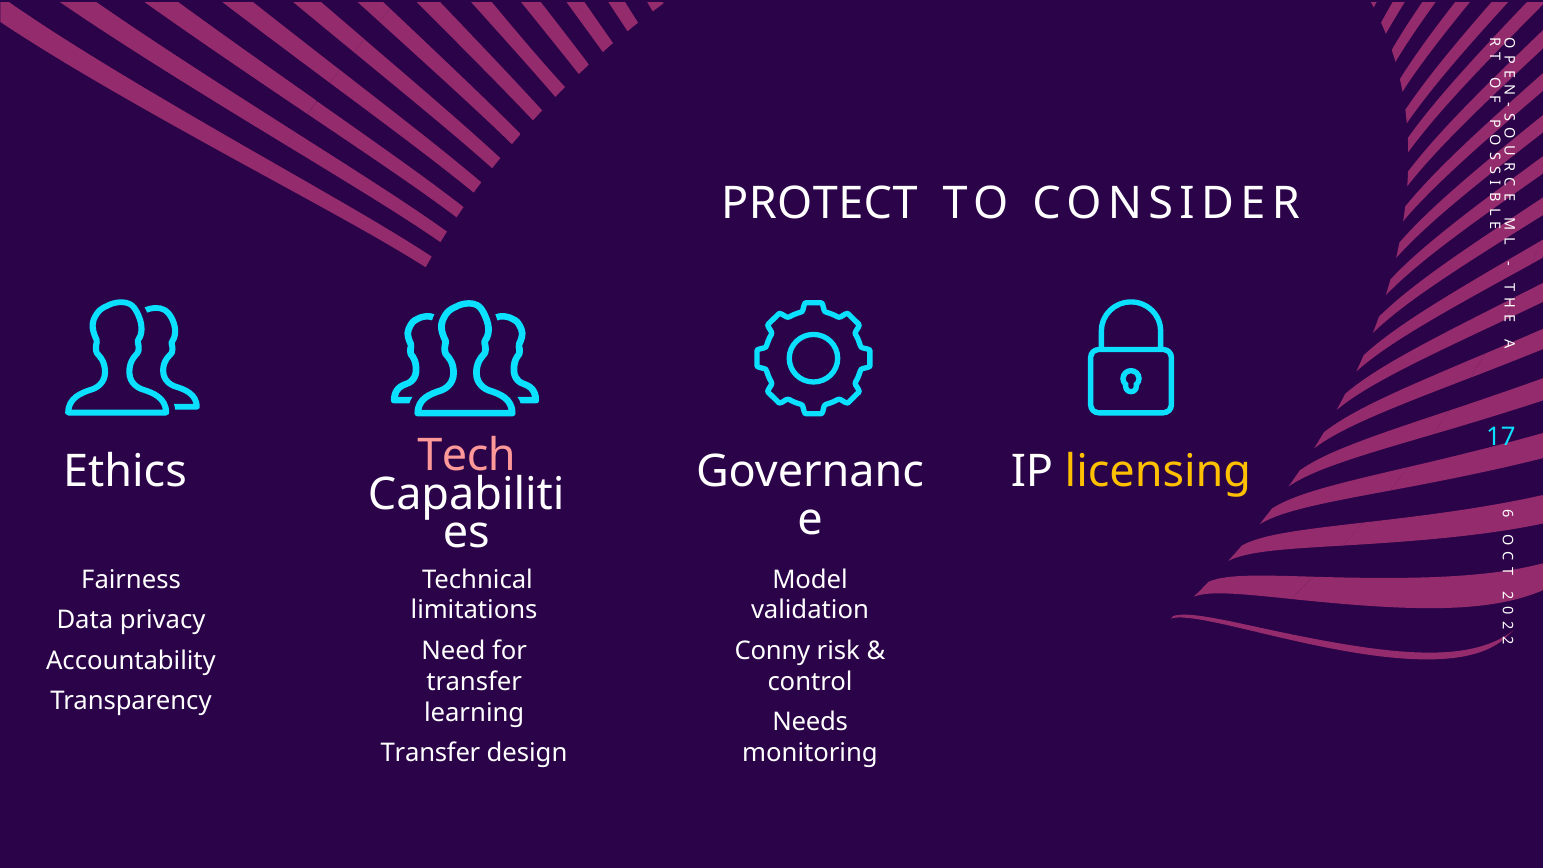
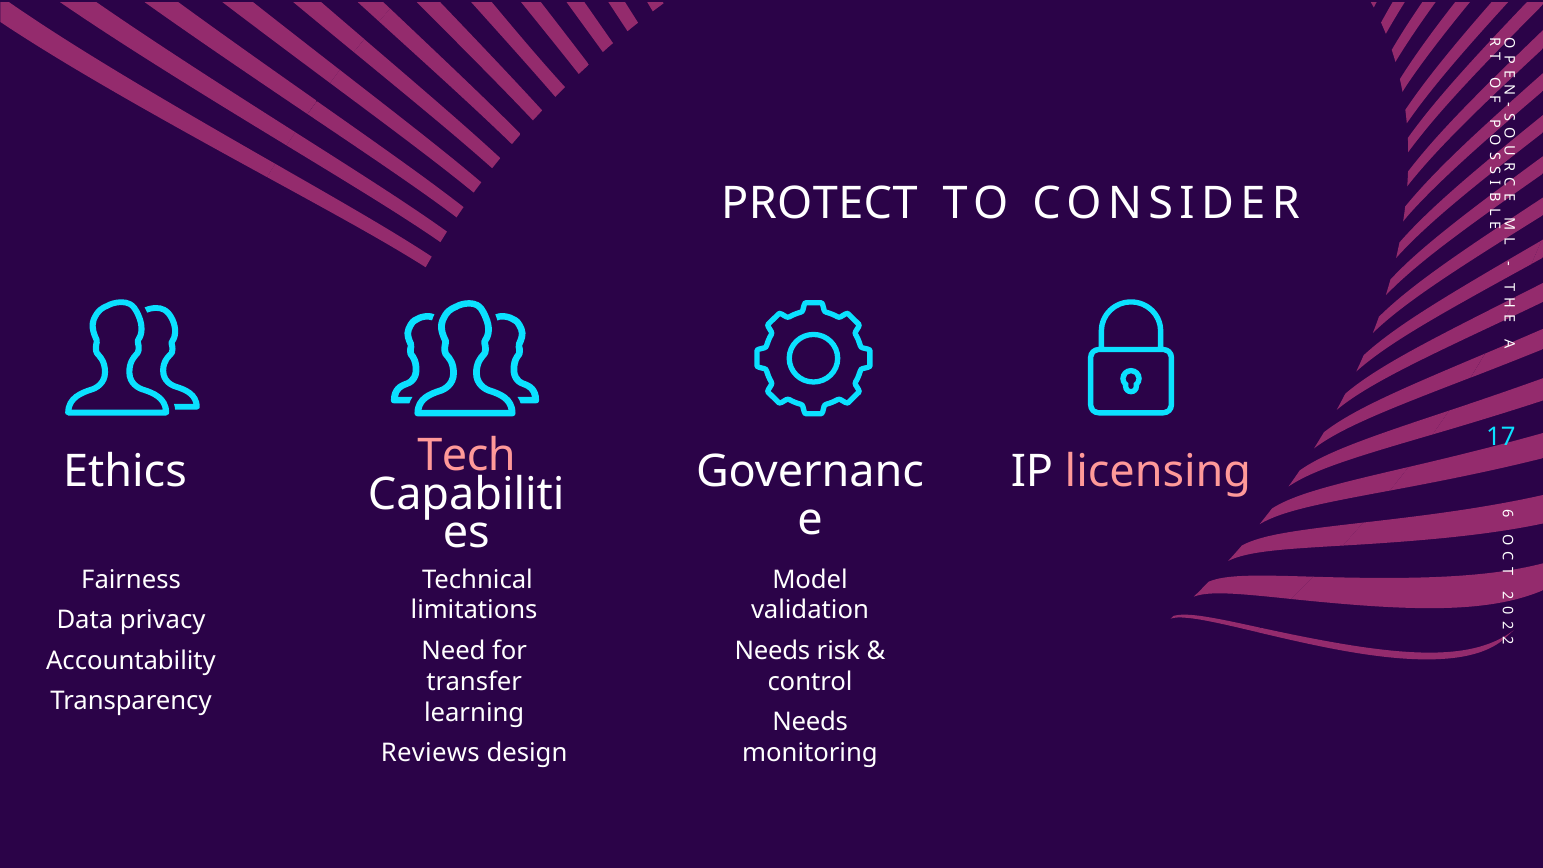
licensing colour: yellow -> pink
Conny at (772, 651): Conny -> Needs
Transfer at (431, 753): Transfer -> Reviews
